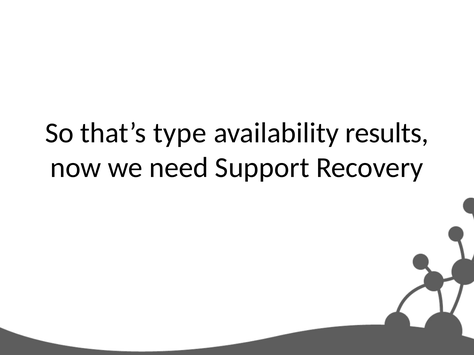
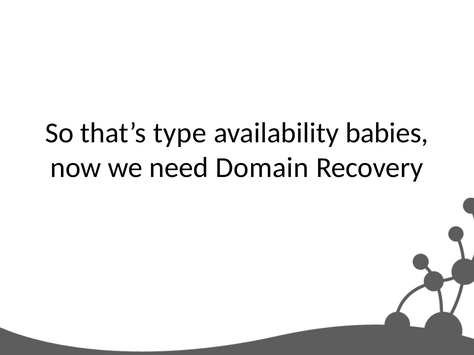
results: results -> babies
Support: Support -> Domain
